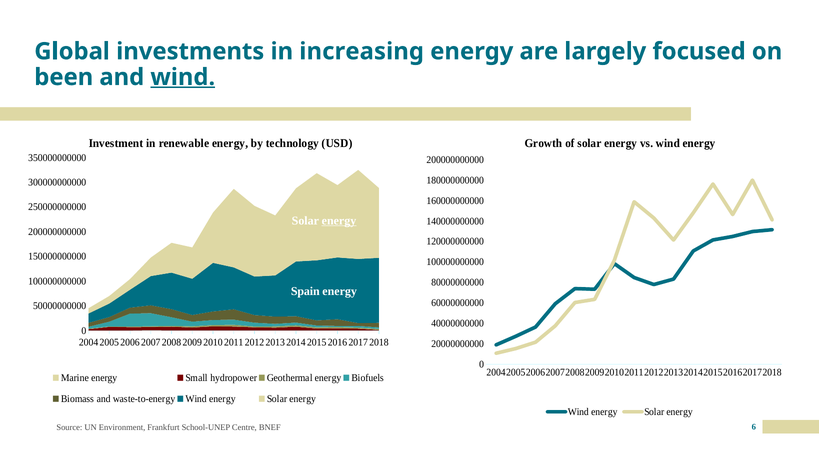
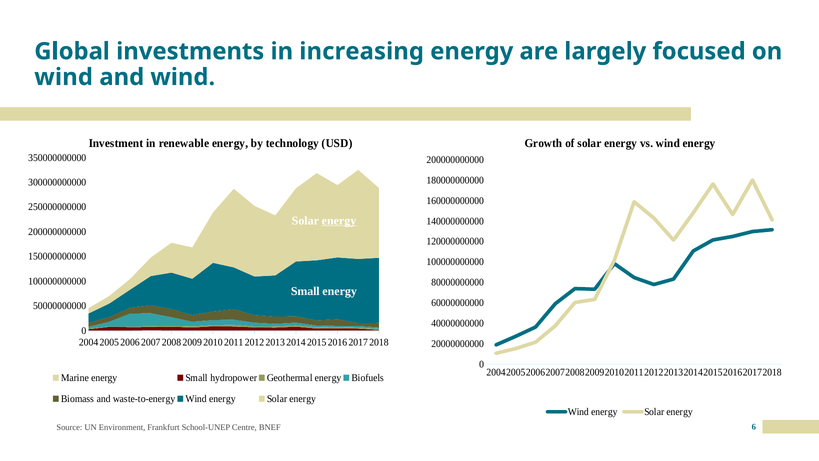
been at (64, 77): been -> wind
wind at (183, 77) underline: present -> none
Spain at (305, 291): Spain -> Small
